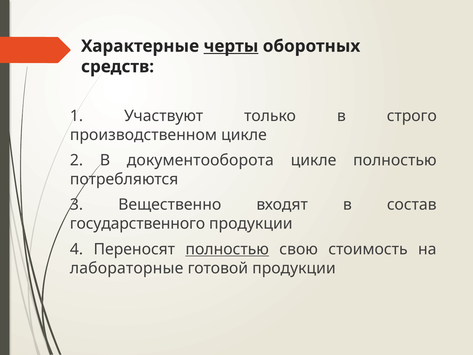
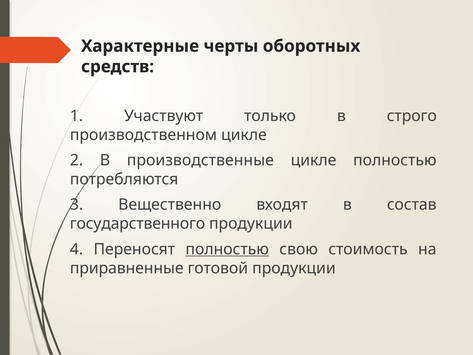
черты underline: present -> none
документооборота: документооборота -> производственные
лабораторные: лабораторные -> приравненные
